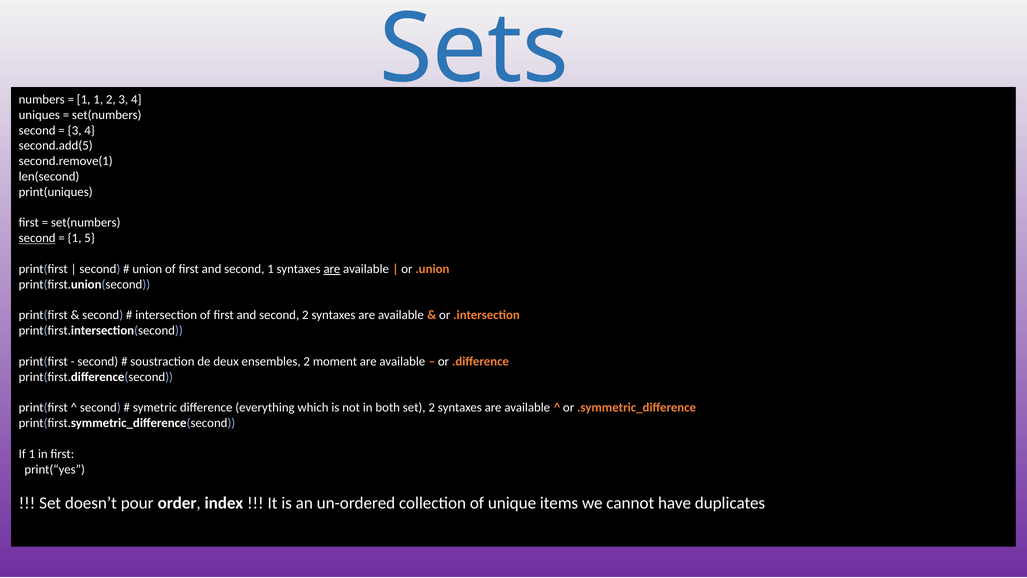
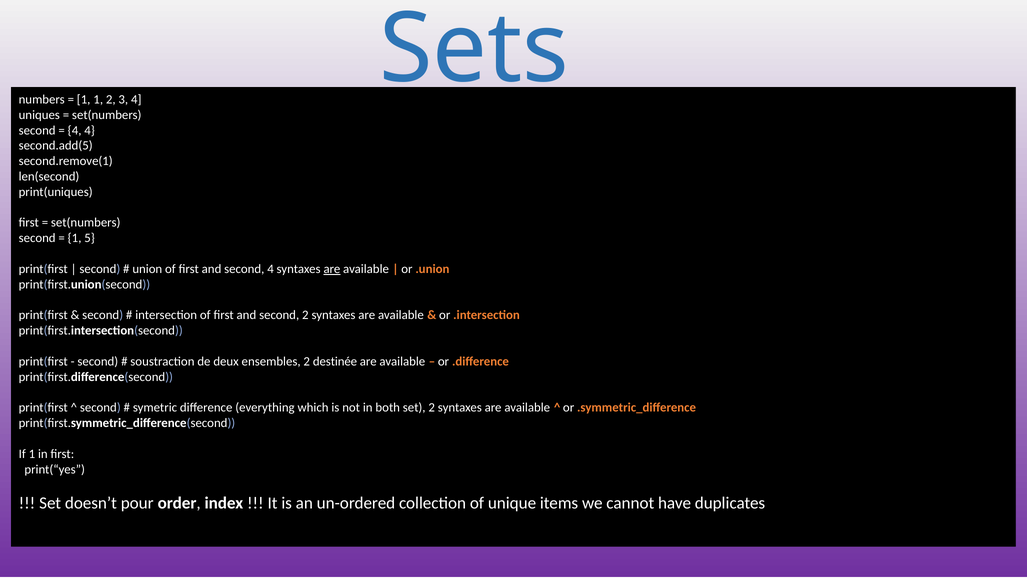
3 at (75, 130): 3 -> 4
second at (37, 238) underline: present -> none
second 1: 1 -> 4
moment: moment -> destinée
